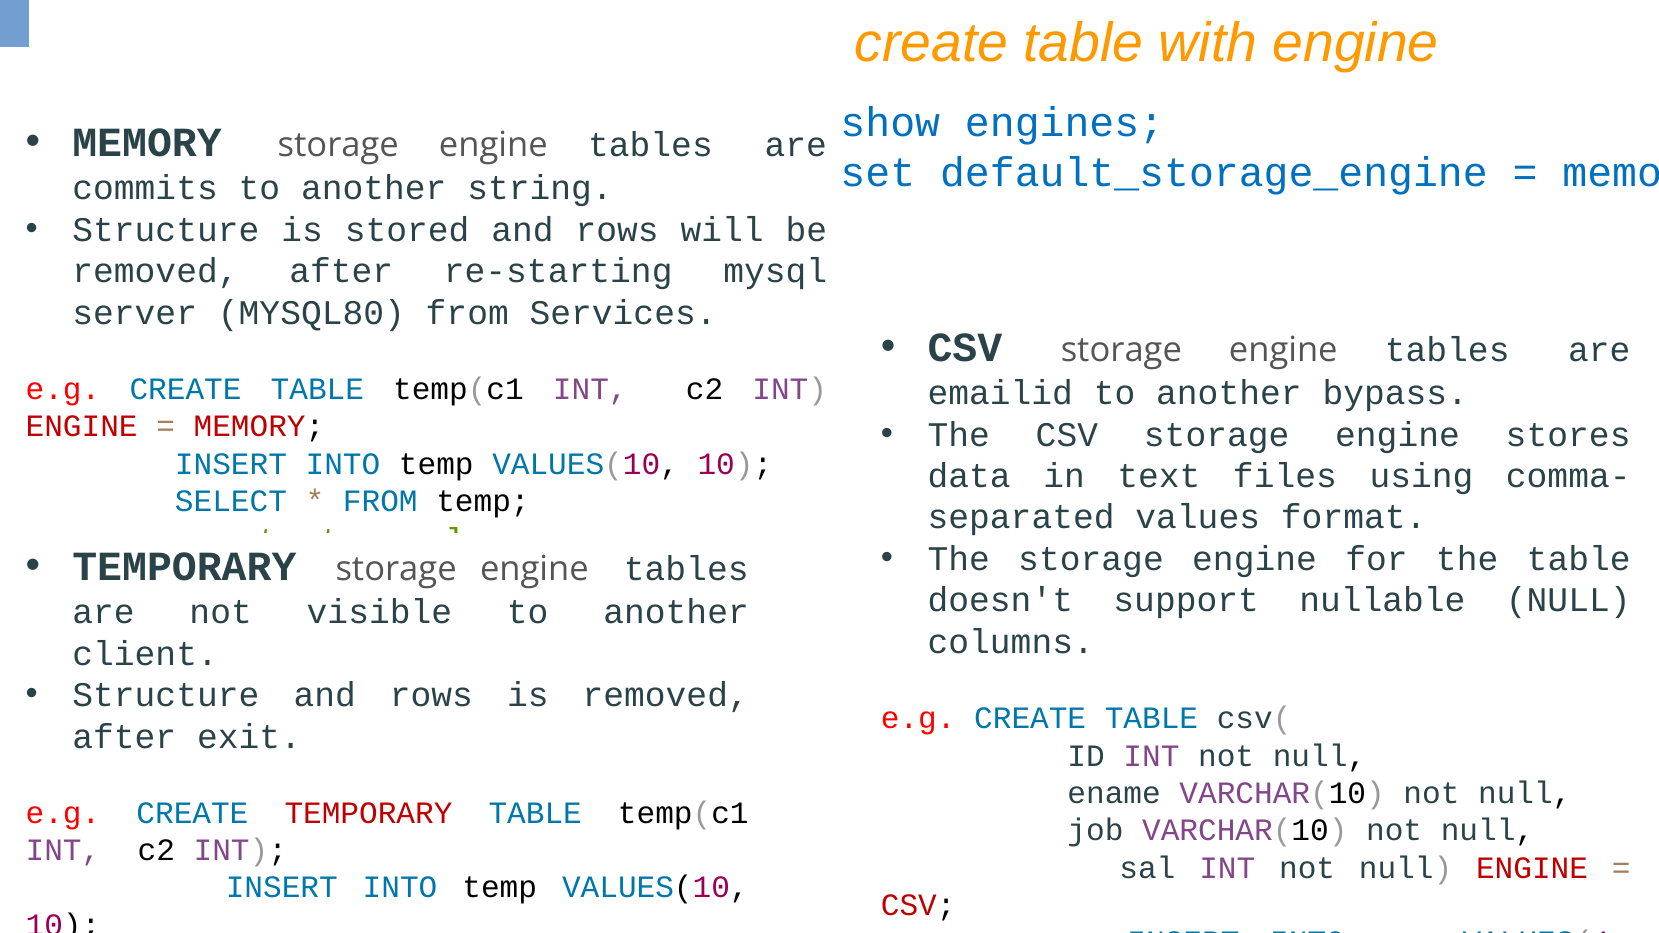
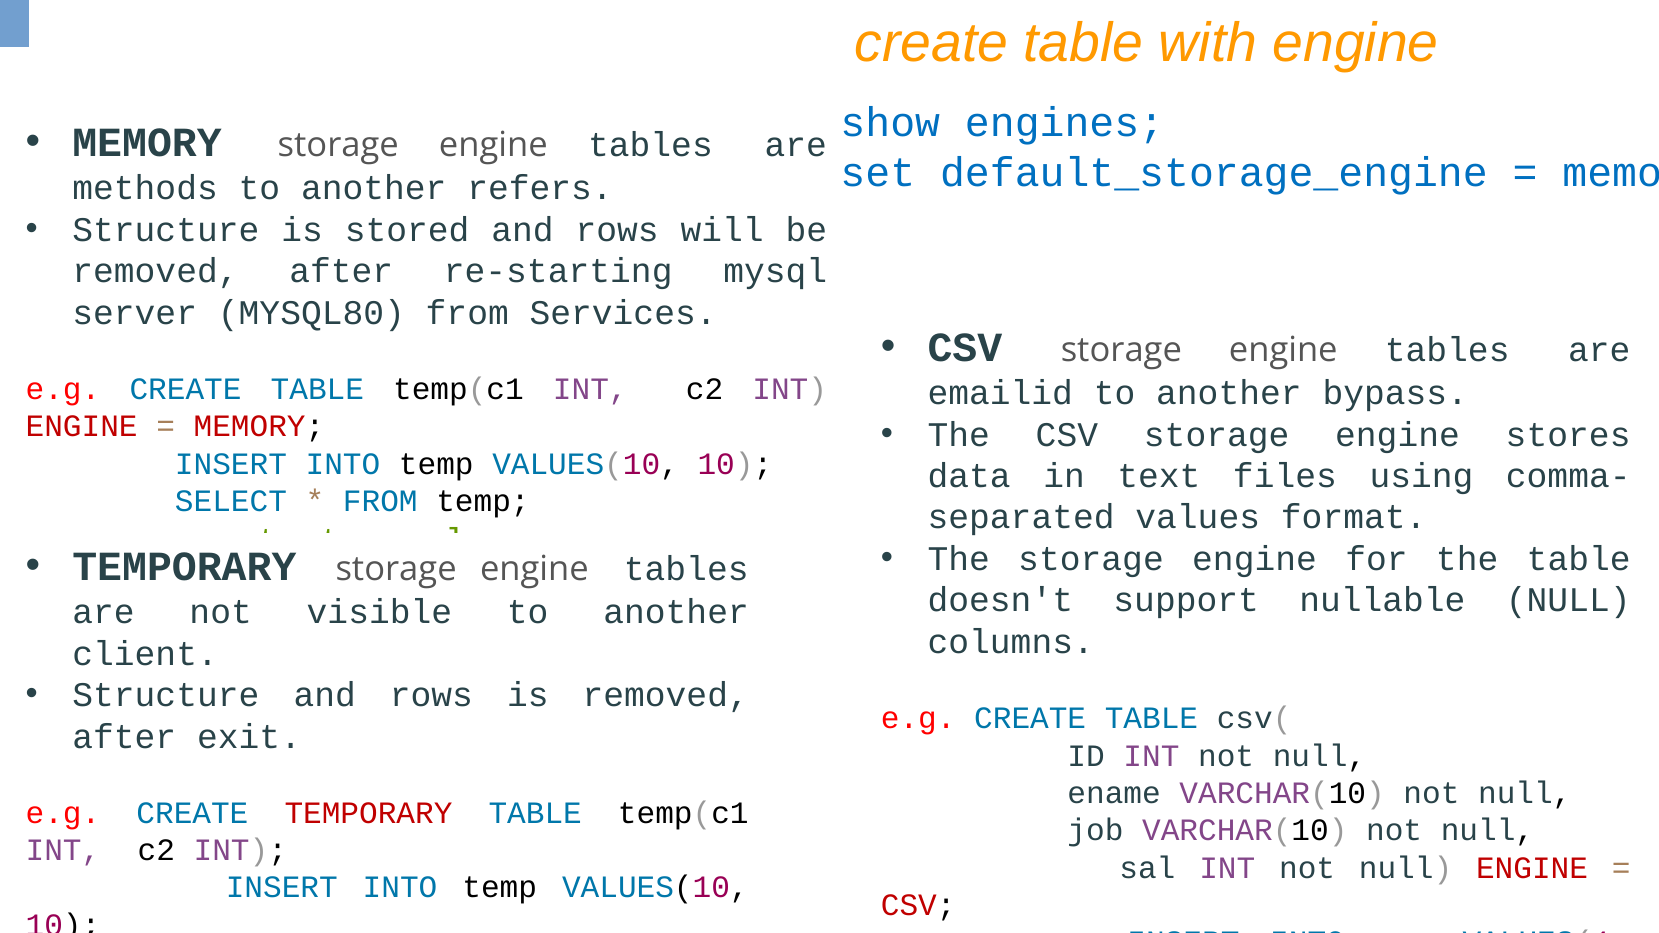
commits: commits -> methods
string: string -> refers
